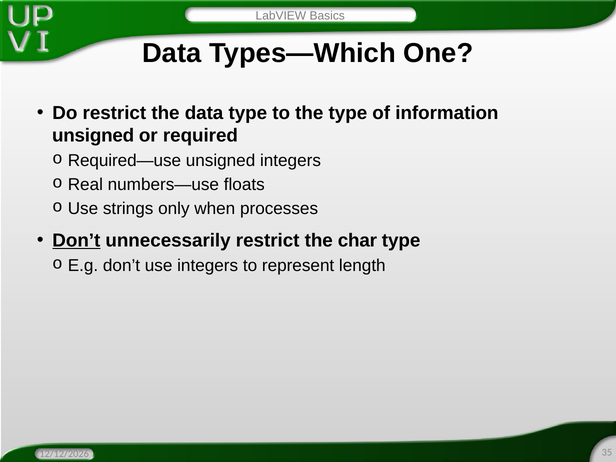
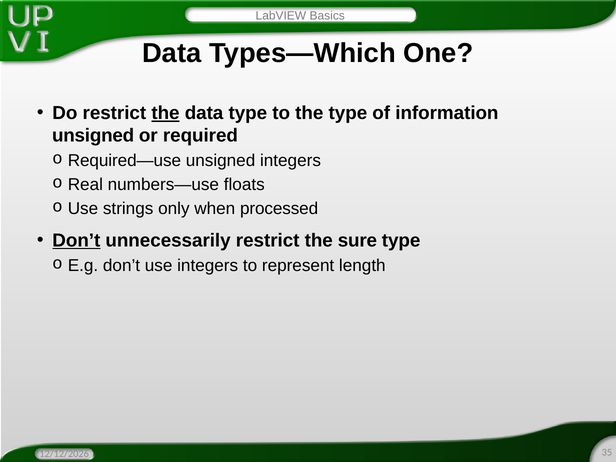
the at (166, 113) underline: none -> present
processes: processes -> processed
char: char -> sure
